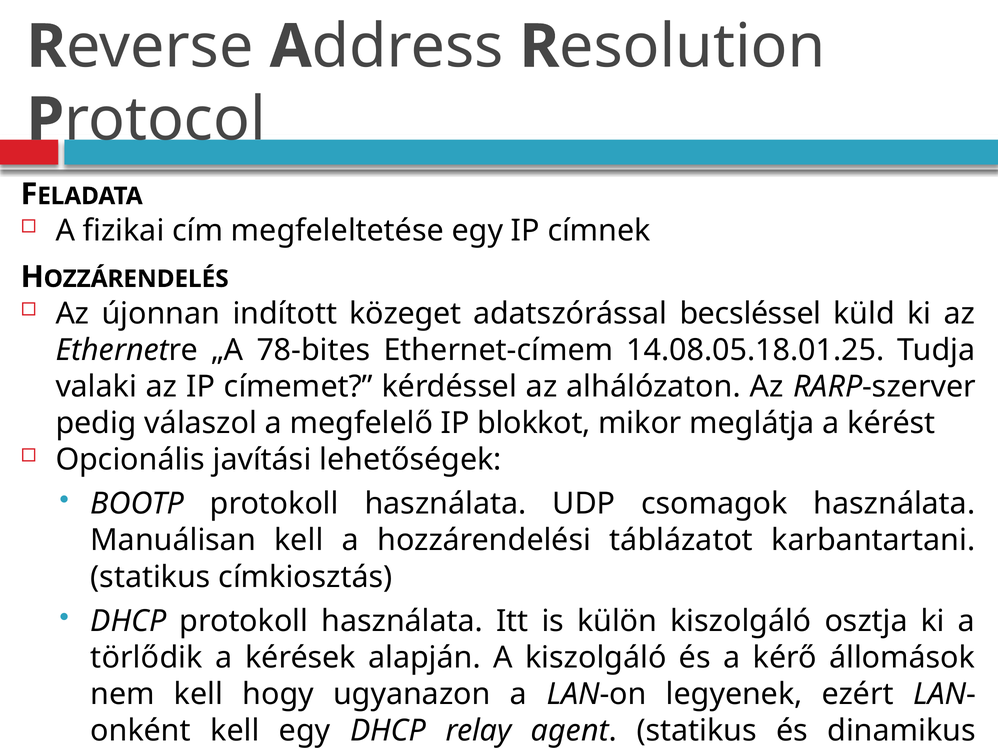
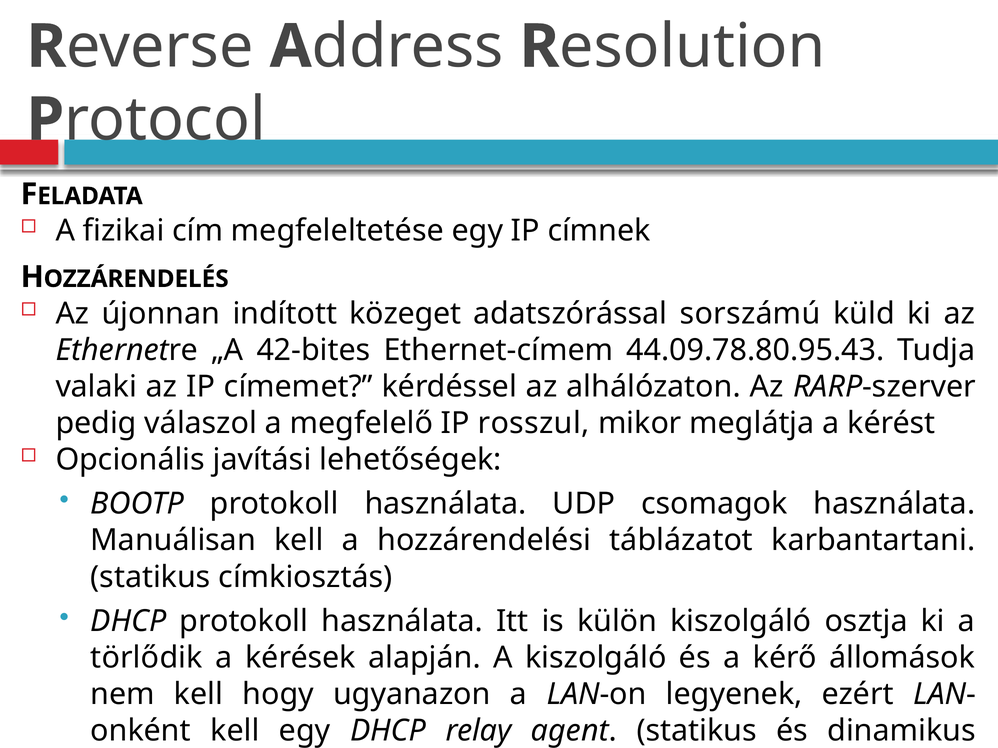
becsléssel: becsléssel -> sorszámú
78-bites: 78-bites -> 42-bites
14.08.05.18.01.25: 14.08.05.18.01.25 -> 44.09.78.80.95.43
blokkot: blokkot -> rosszul
